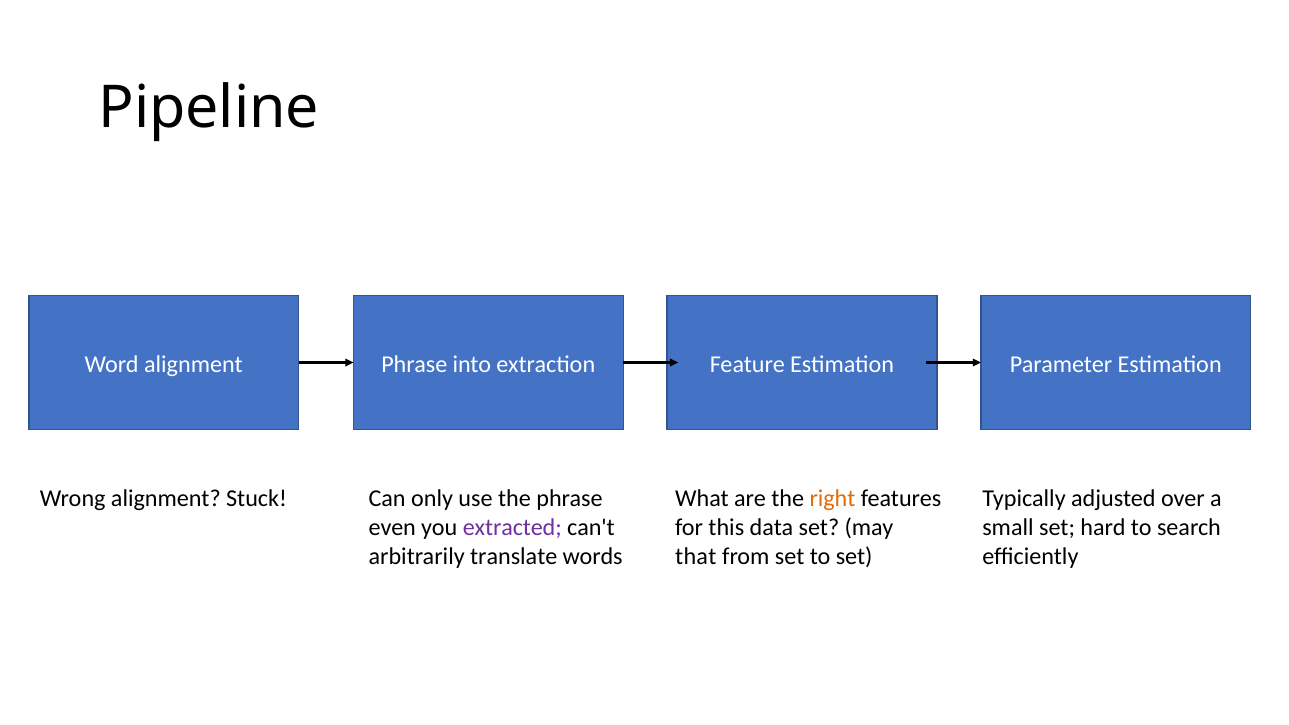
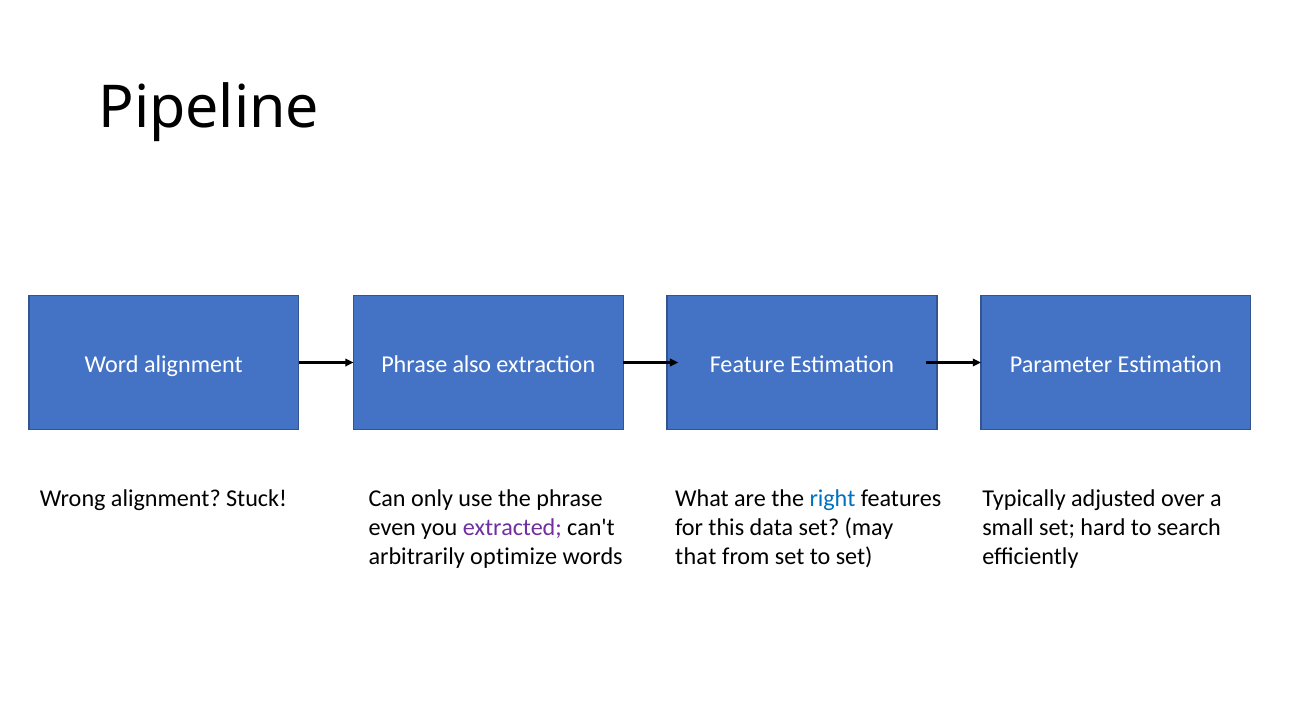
into: into -> also
right colour: orange -> blue
translate: translate -> optimize
